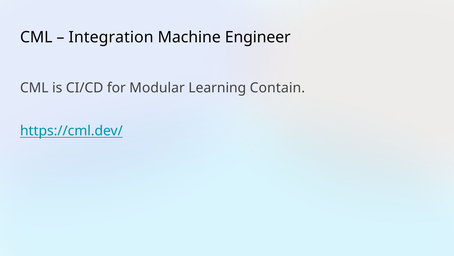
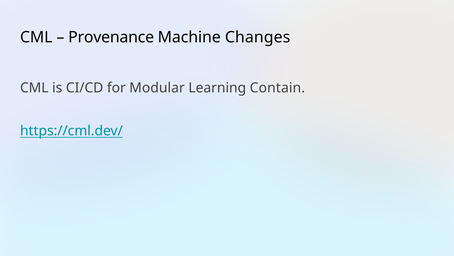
Integration: Integration -> Provenance
Engineer: Engineer -> Changes
